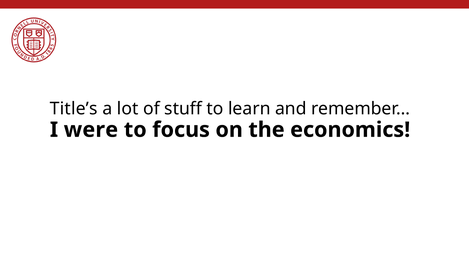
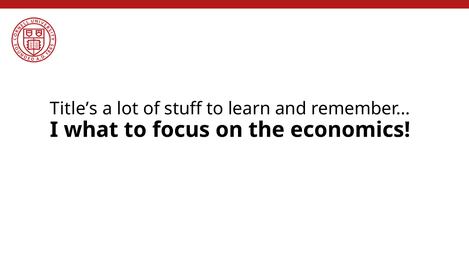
were: were -> what
